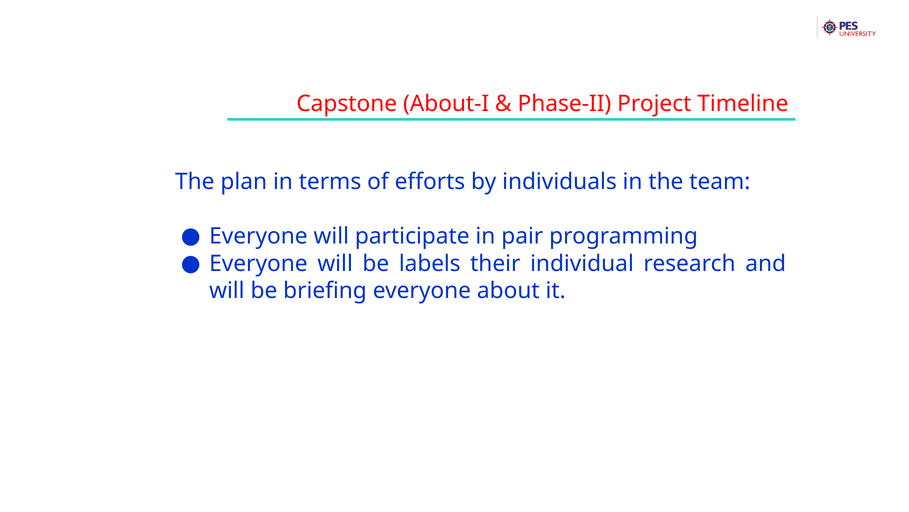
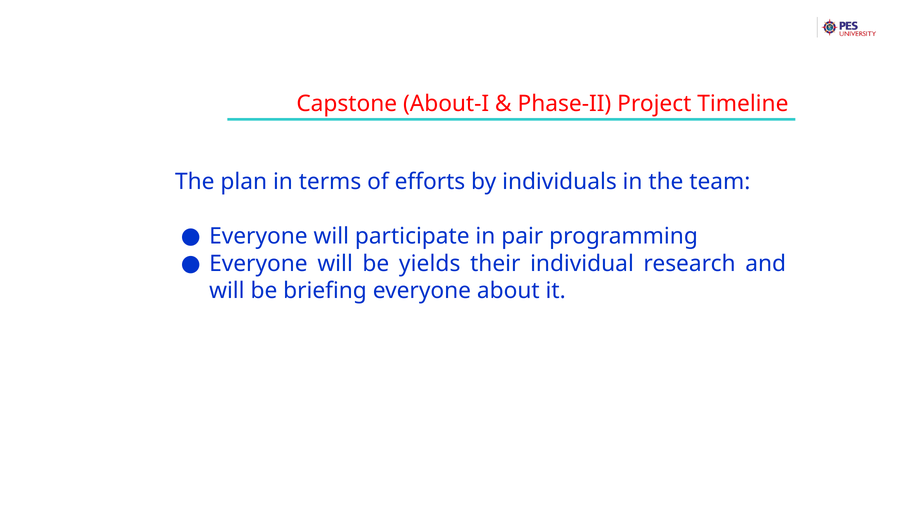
labels: labels -> yields
